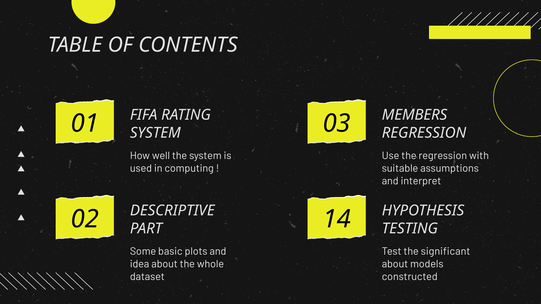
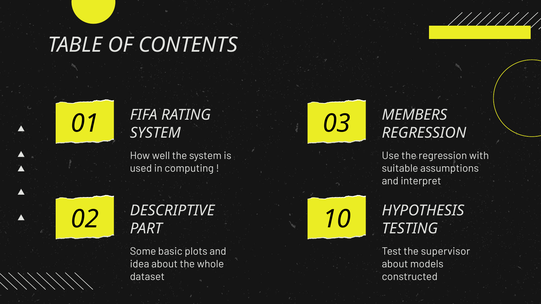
14: 14 -> 10
significant: significant -> supervisor
